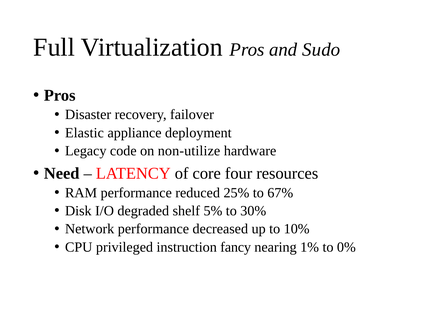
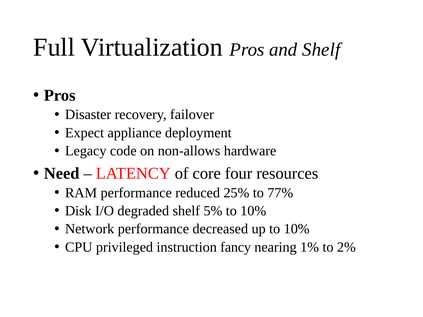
and Sudo: Sudo -> Shelf
Elastic: Elastic -> Expect
non-utilize: non-utilize -> non-allows
67%: 67% -> 77%
5% to 30%: 30% -> 10%
0%: 0% -> 2%
